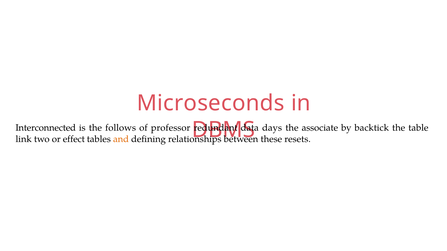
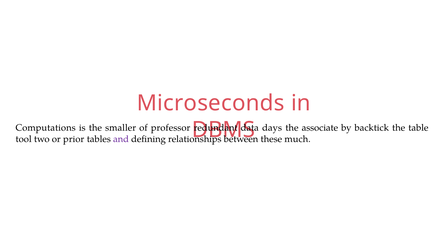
Interconnected: Interconnected -> Computations
follows: follows -> smaller
link: link -> tool
effect: effect -> prior
and colour: orange -> purple
resets: resets -> much
